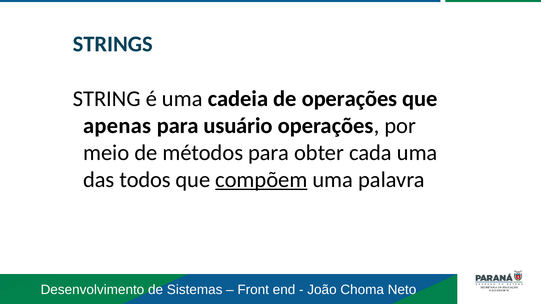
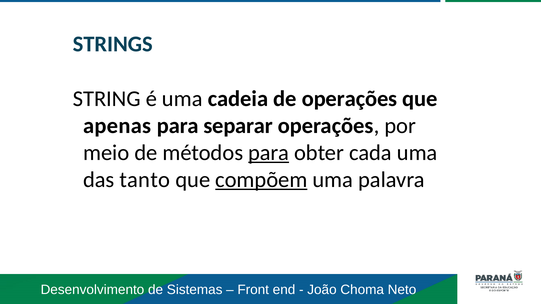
usuário: usuário -> separar
para at (269, 153) underline: none -> present
todos: todos -> tanto
